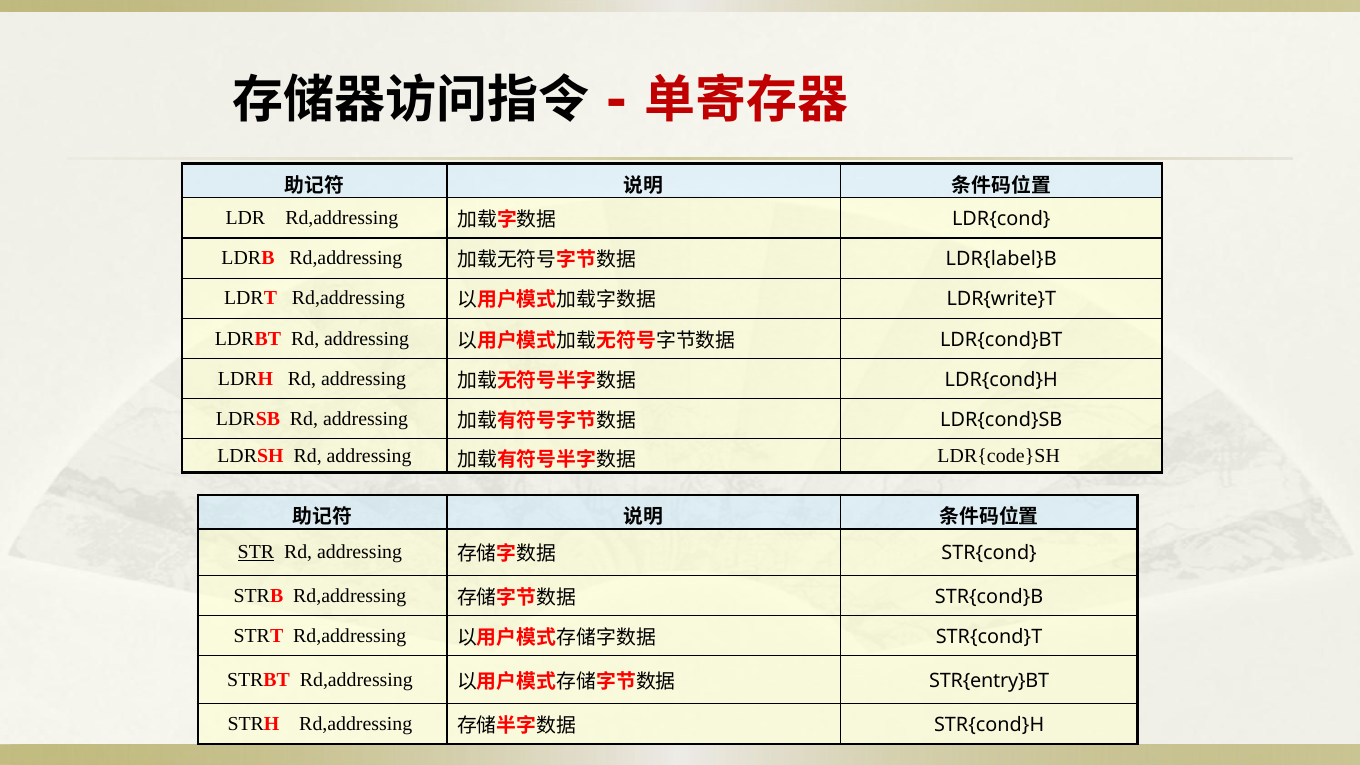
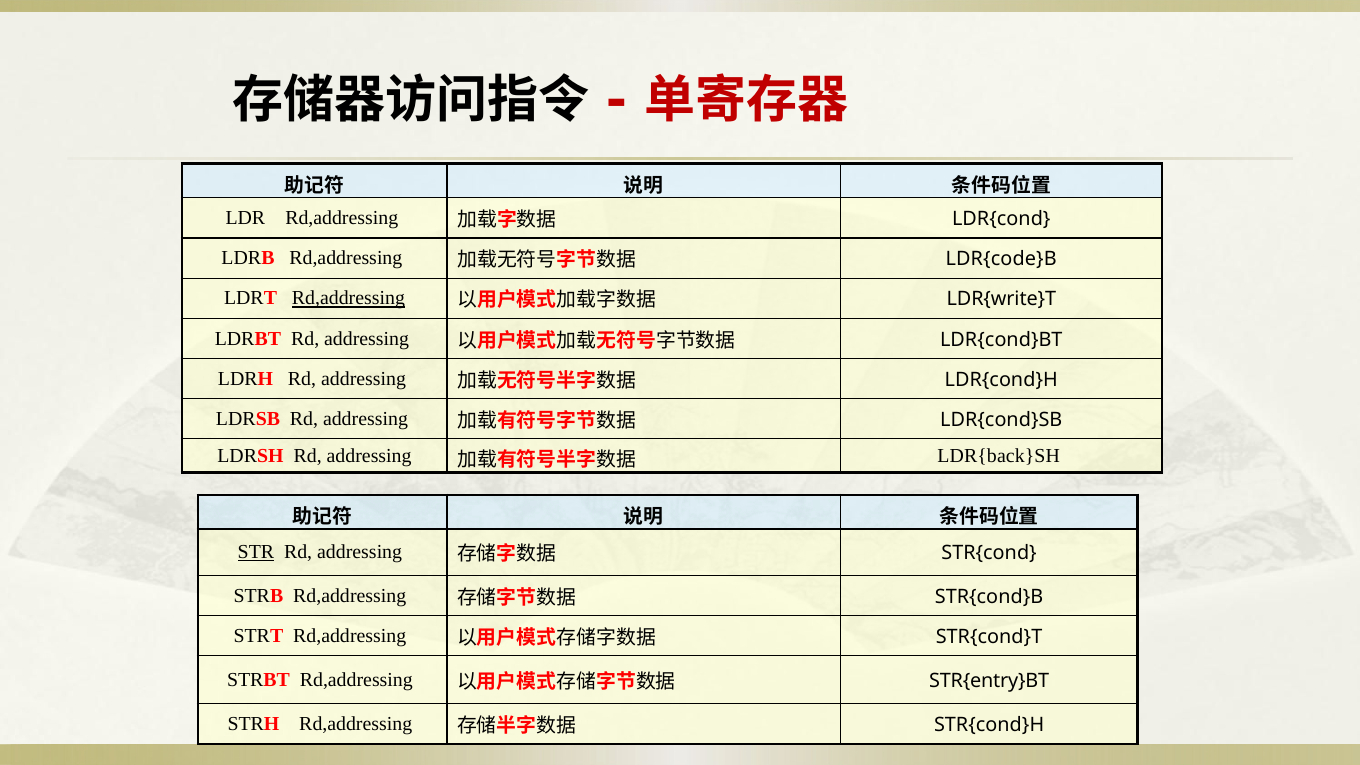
LDR{label}B: LDR{label}B -> LDR{code}B
Rd,addressing at (348, 298) underline: none -> present
LDR{code}SH: LDR{code}SH -> LDR{back}SH
